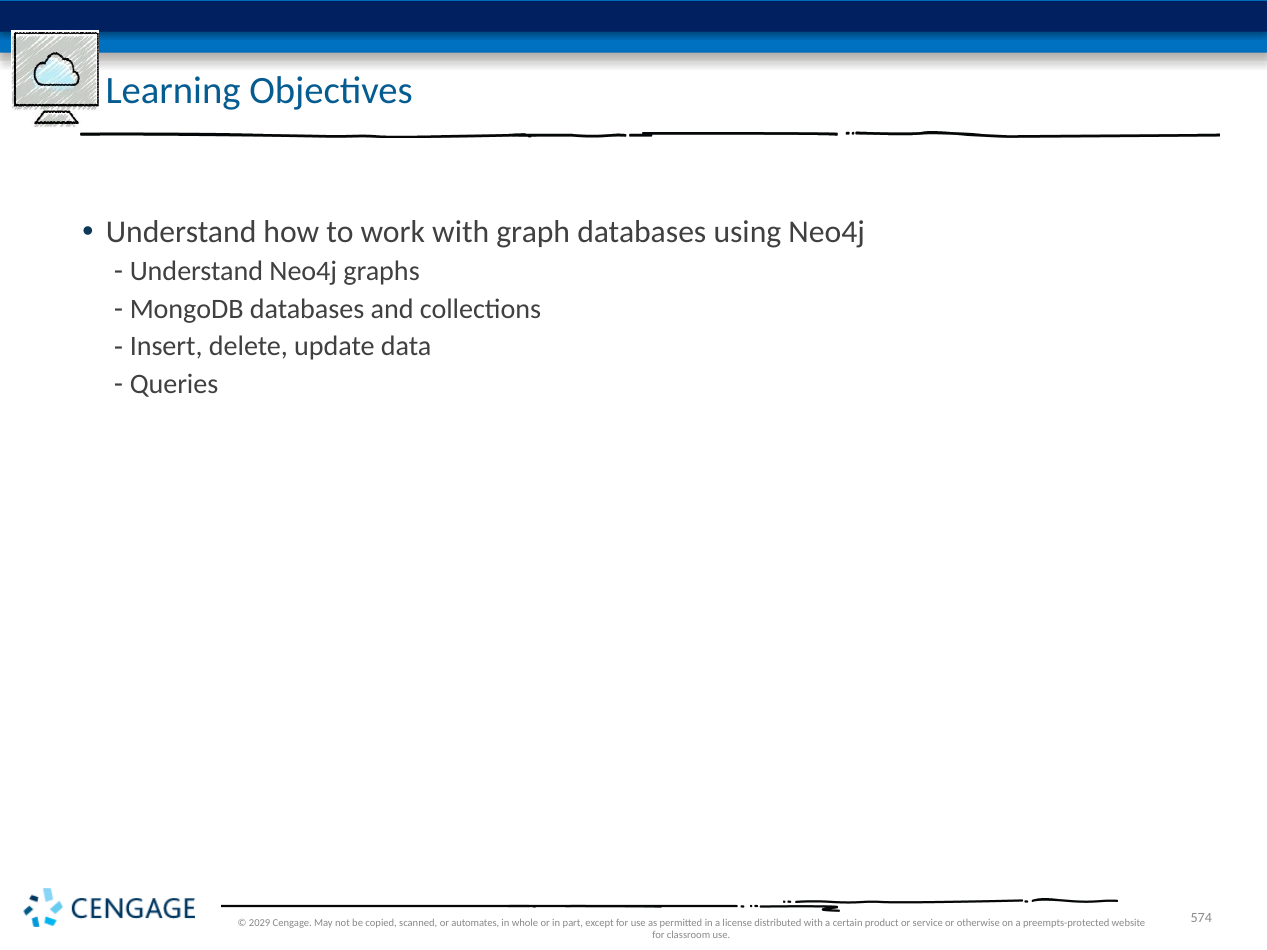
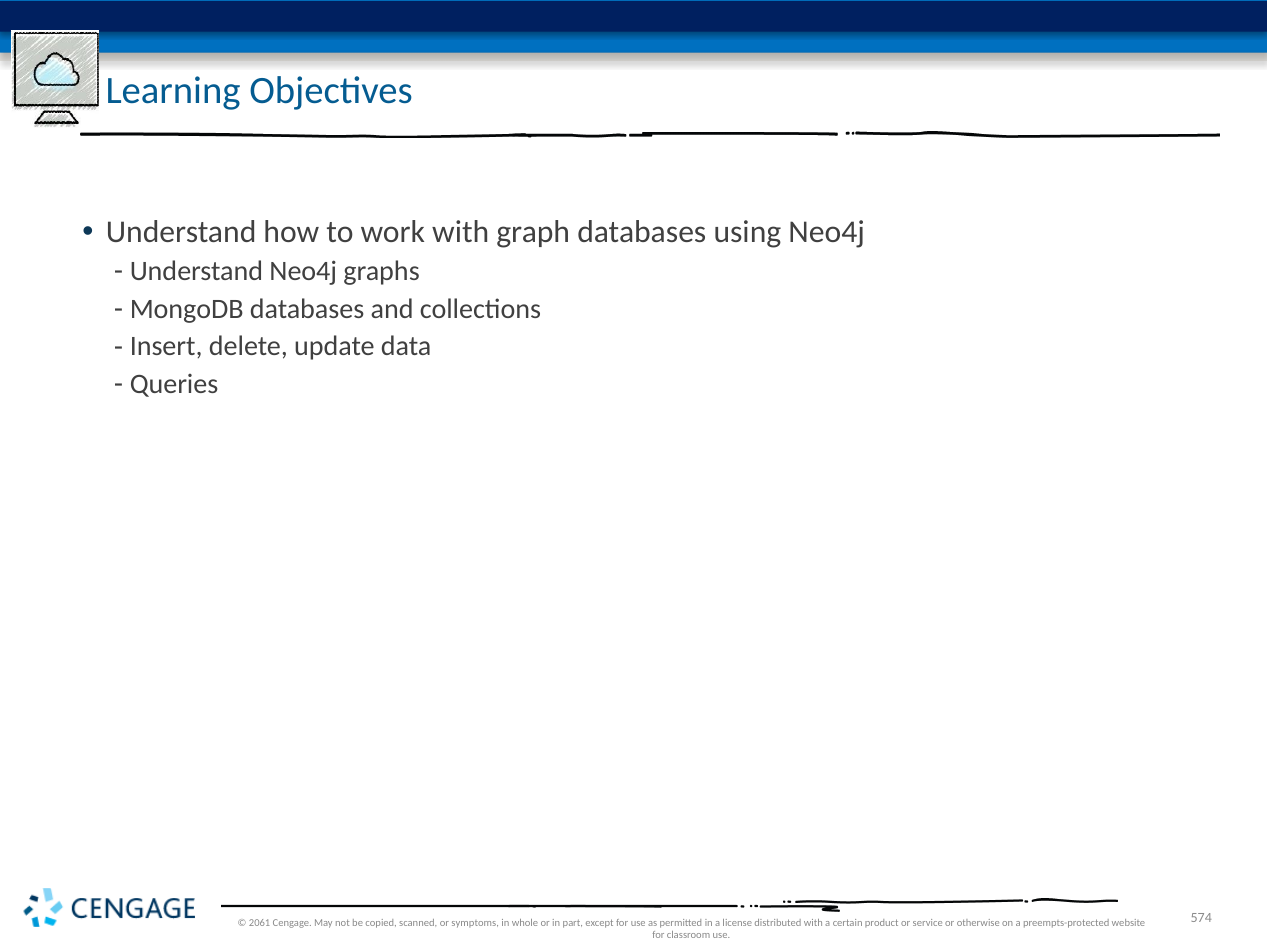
2029: 2029 -> 2061
automates: automates -> symptoms
